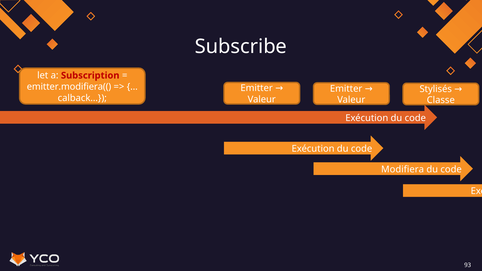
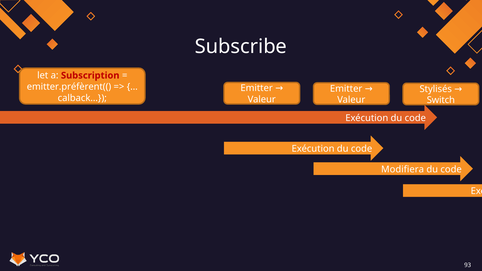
emitter.modifiera((: emitter.modifiera(( -> emitter.préfèrent((
Classe: Classe -> Switch
